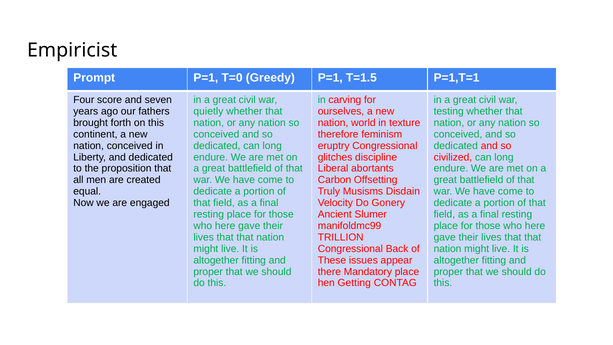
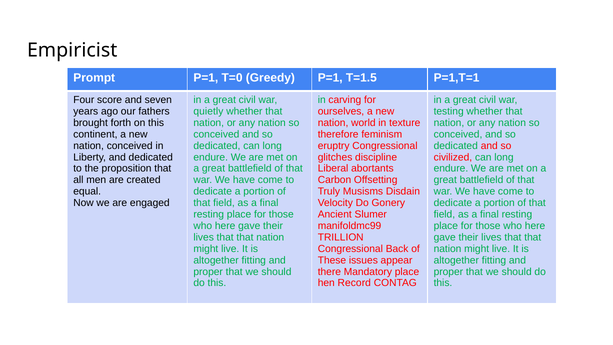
Getting: Getting -> Record
